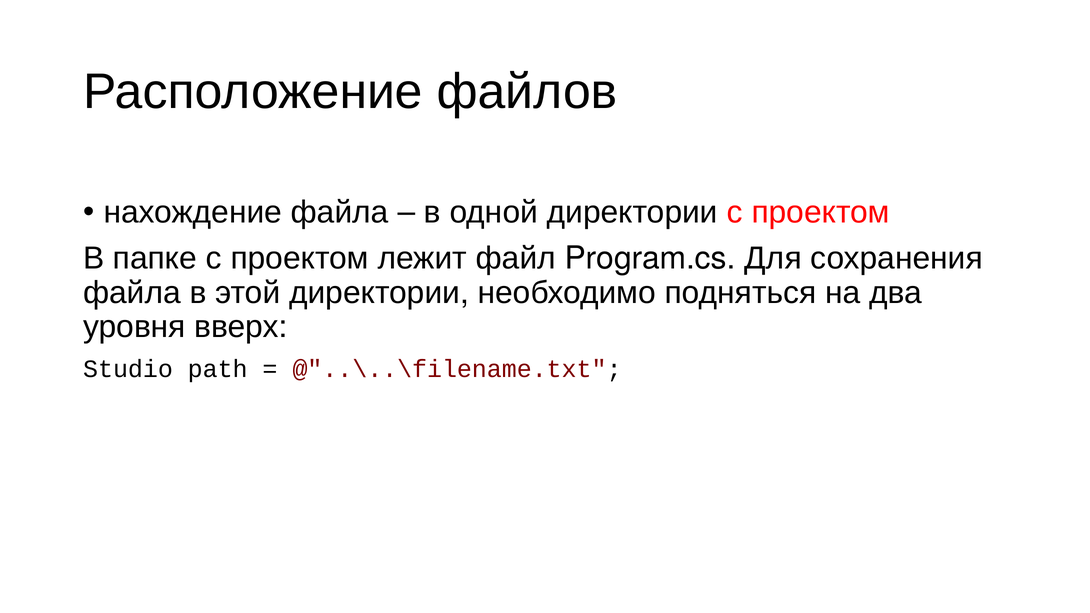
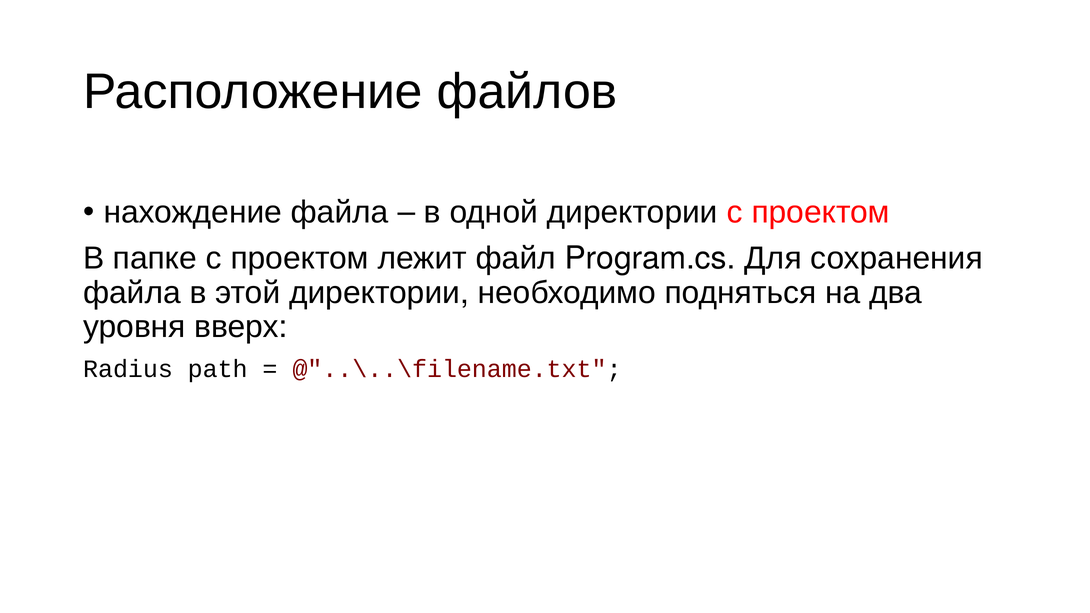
Studio: Studio -> Radius
